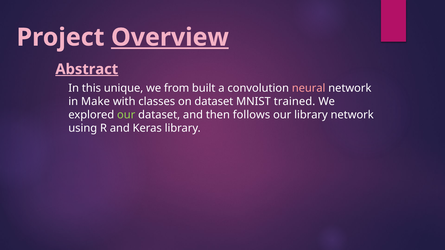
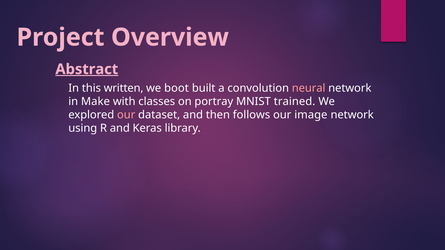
Overview underline: present -> none
unique: unique -> written
from: from -> boot
on dataset: dataset -> portray
our at (126, 115) colour: light green -> pink
our library: library -> image
